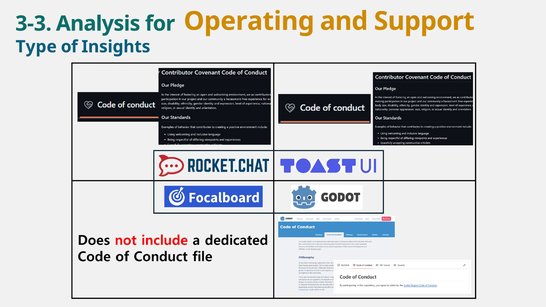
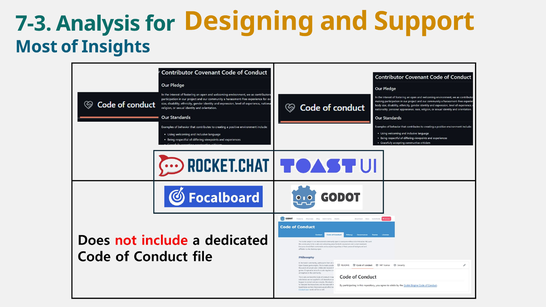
Operating: Operating -> Designing
3-3: 3-3 -> 7-3
Type: Type -> Most
